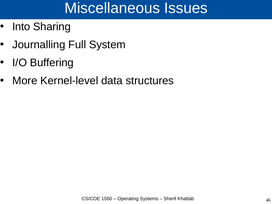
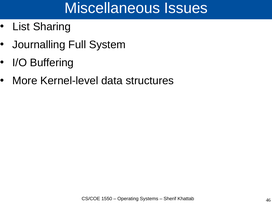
Into: Into -> List
